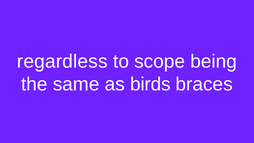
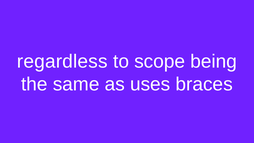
birds: birds -> uses
